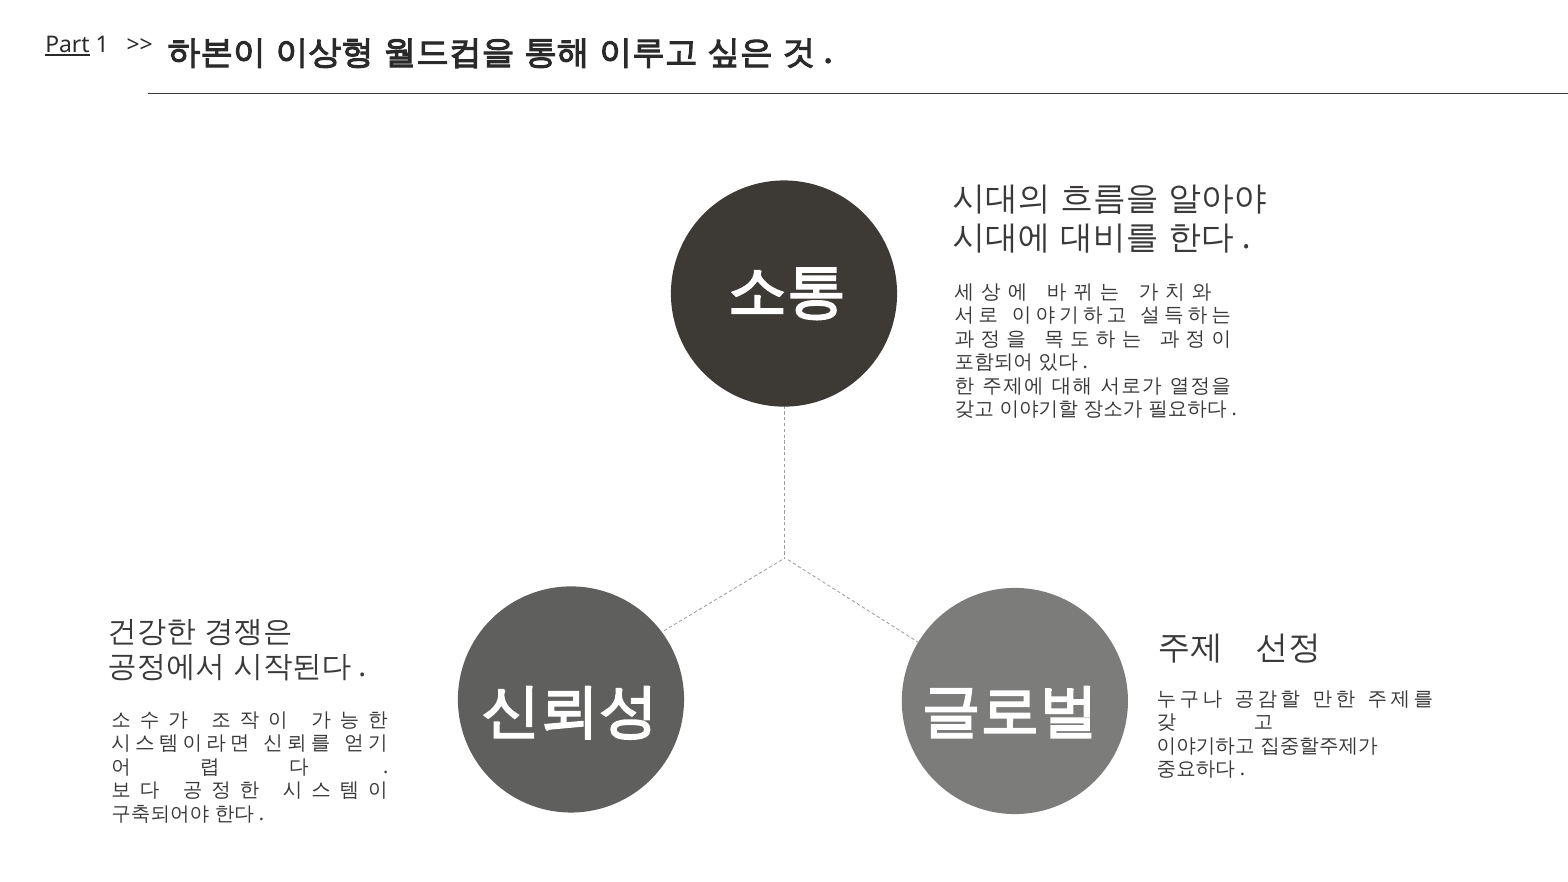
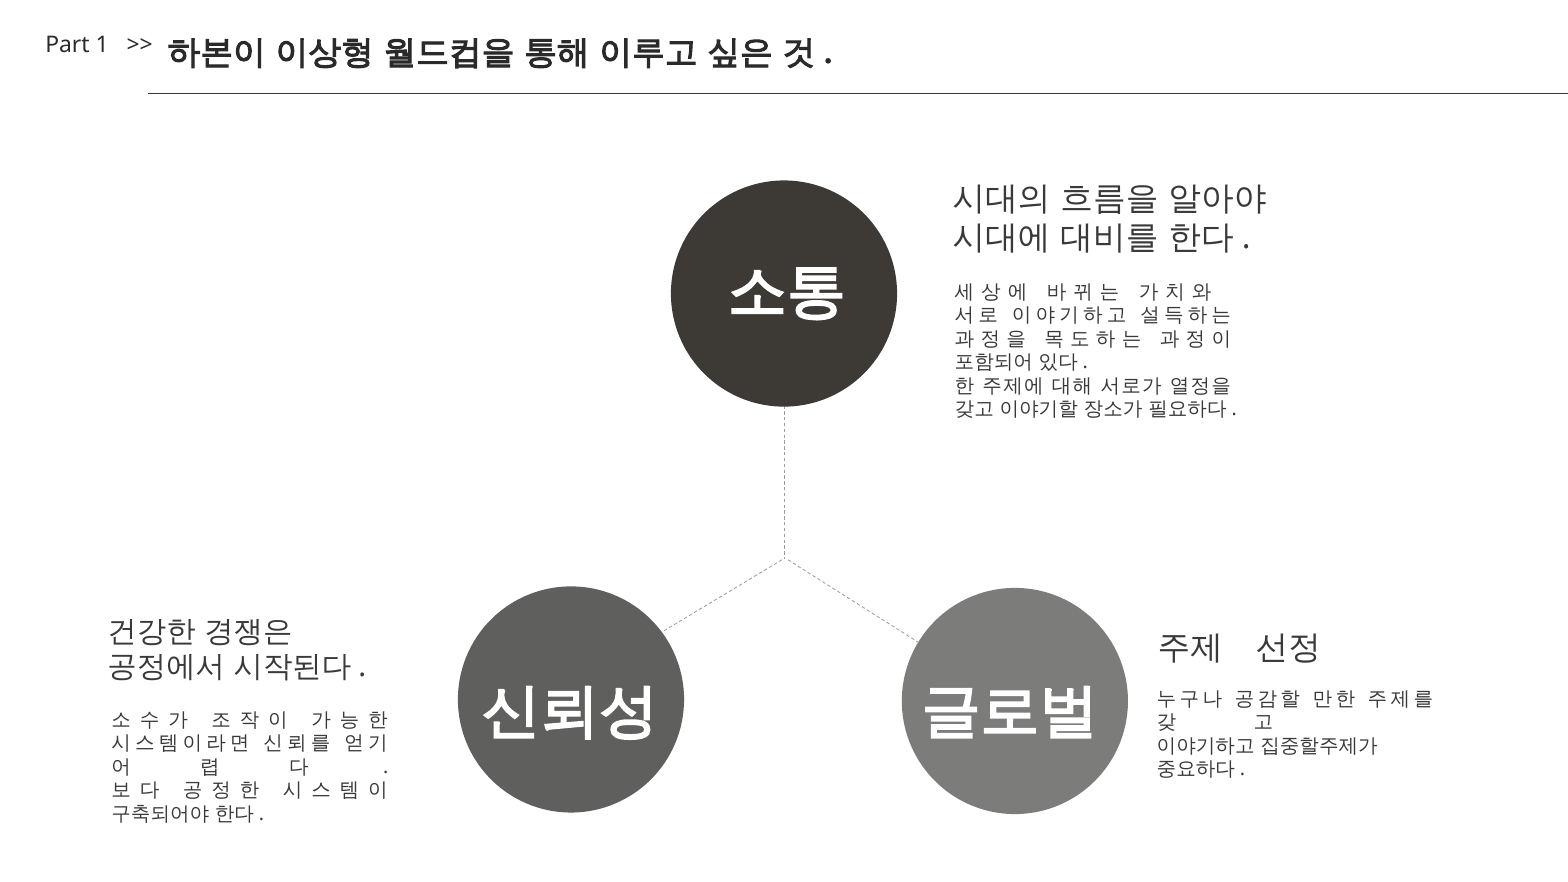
Part underline: present -> none
